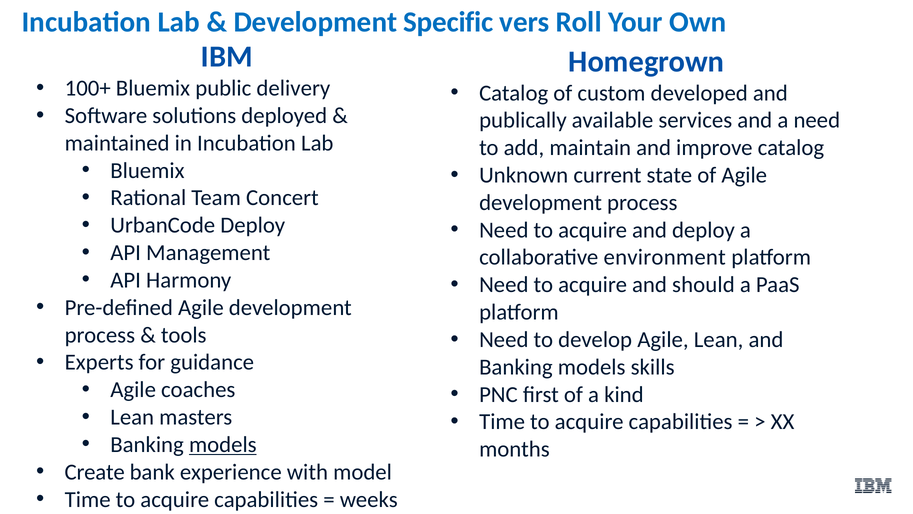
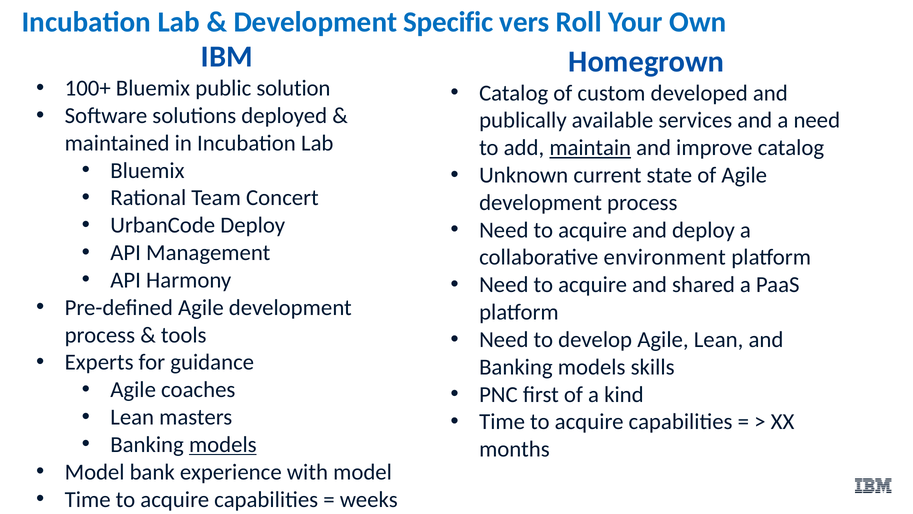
delivery: delivery -> solution
maintain underline: none -> present
should: should -> shared
Create at (95, 472): Create -> Model
